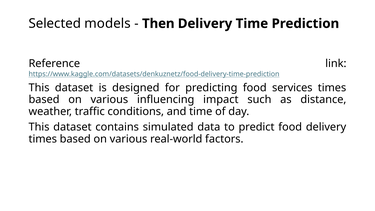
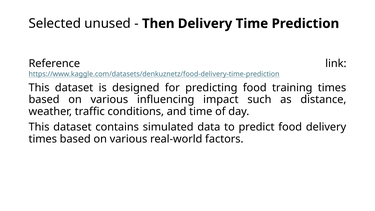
models: models -> unused
services: services -> training
